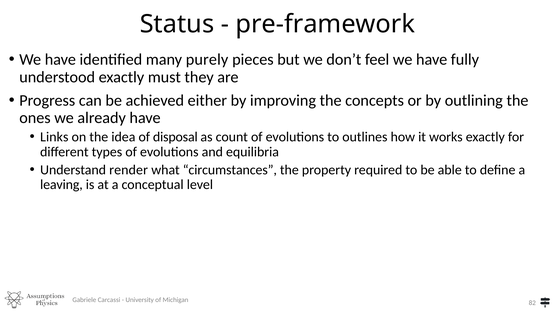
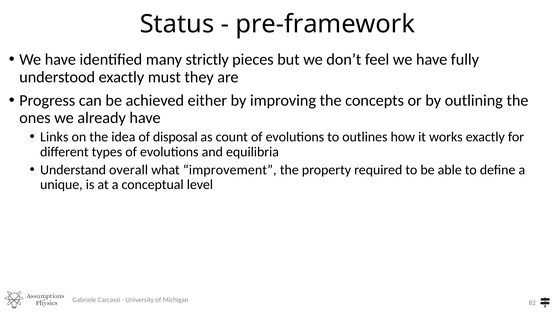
purely: purely -> strictly
render: render -> overall
circumstances: circumstances -> improvement
leaving: leaving -> unique
